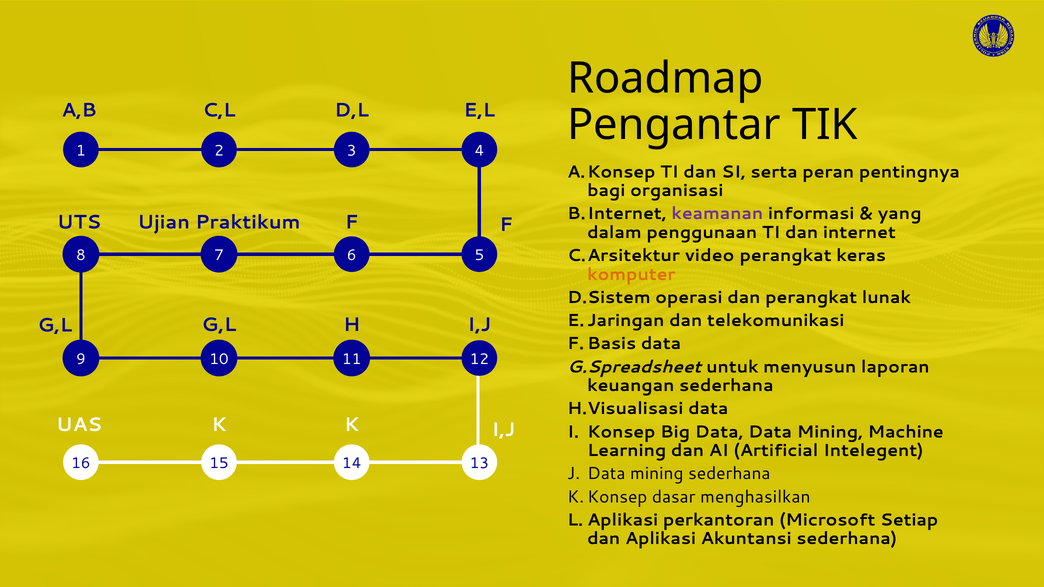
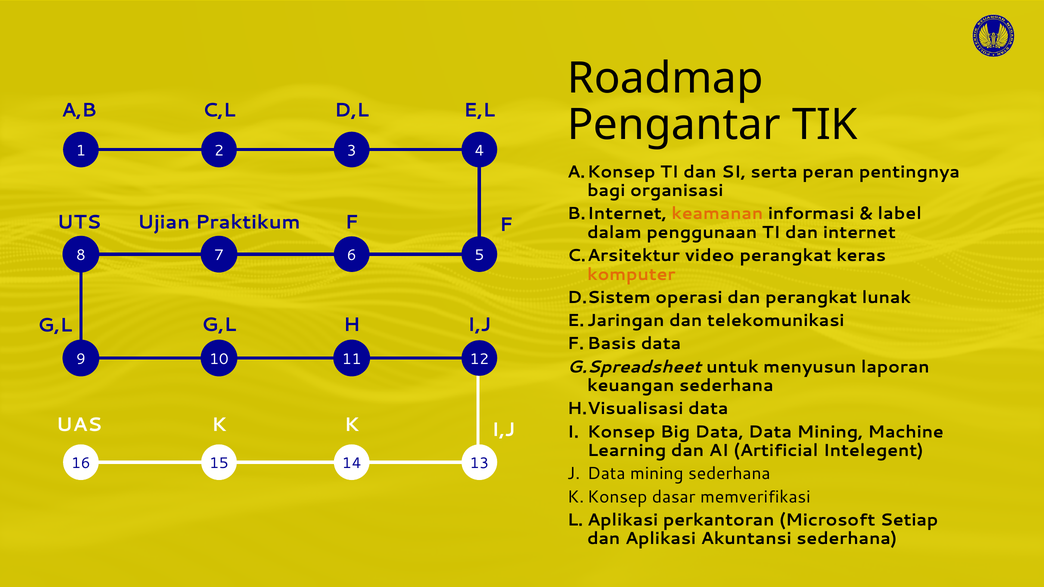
keamanan colour: purple -> orange
yang: yang -> label
menghasilkan: menghasilkan -> memverifikasi
